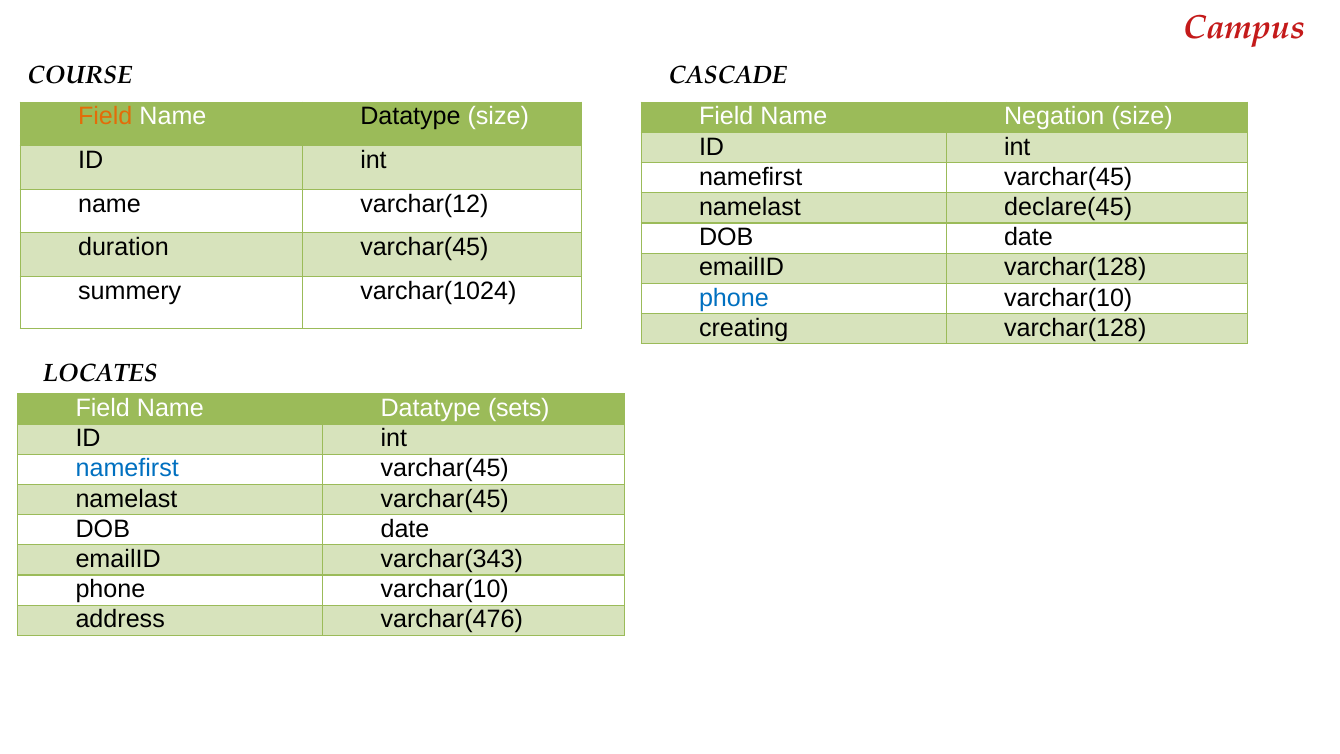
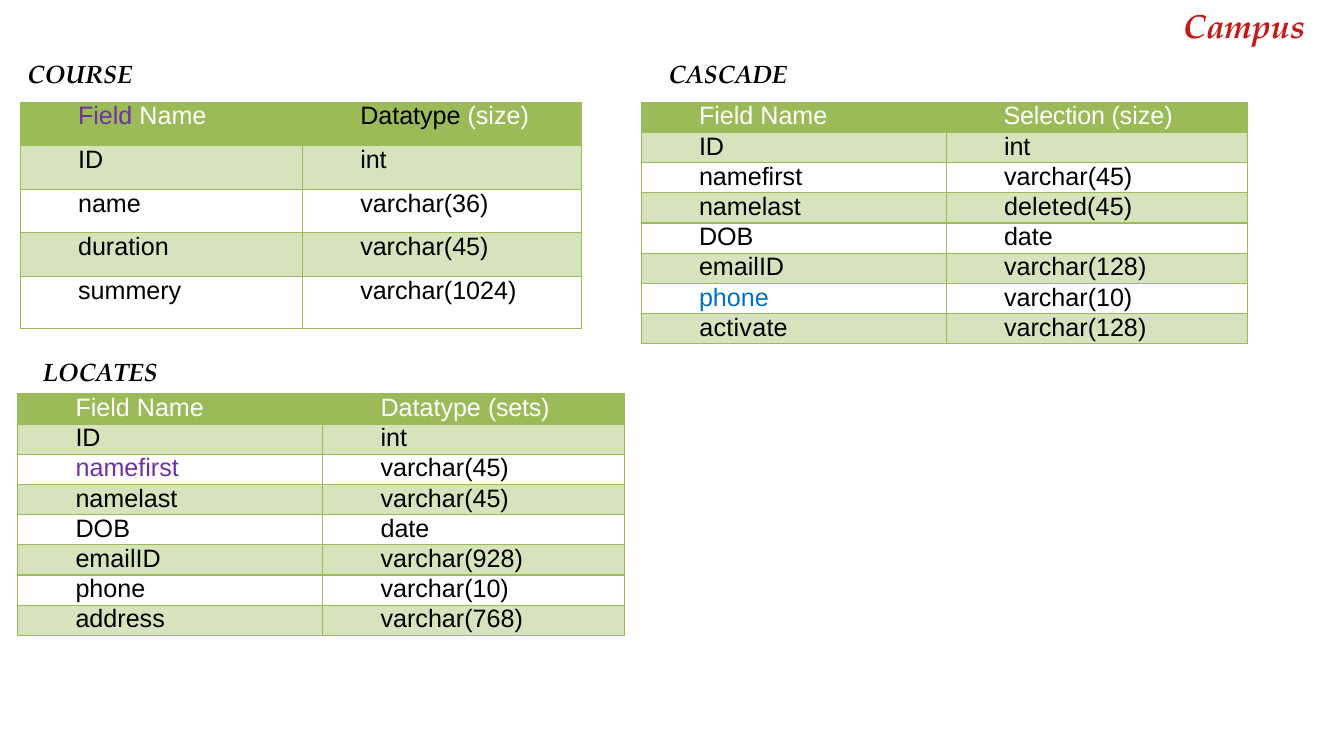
Field at (105, 117) colour: orange -> purple
Negation: Negation -> Selection
varchar(12: varchar(12 -> varchar(36
declare(45: declare(45 -> deleted(45
creating: creating -> activate
namefirst at (127, 469) colour: blue -> purple
varchar(343: varchar(343 -> varchar(928
varchar(476: varchar(476 -> varchar(768
